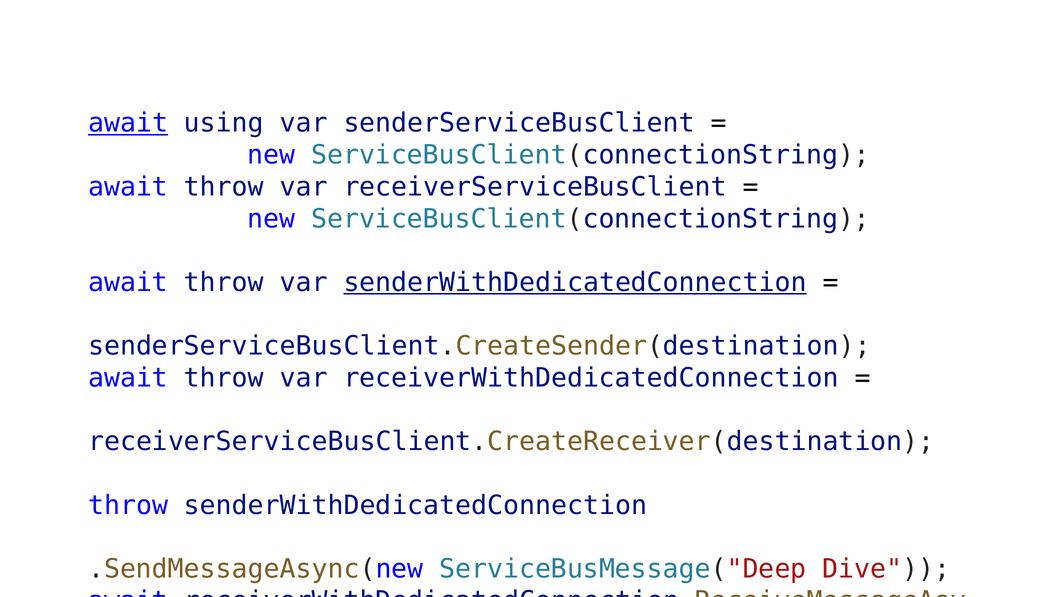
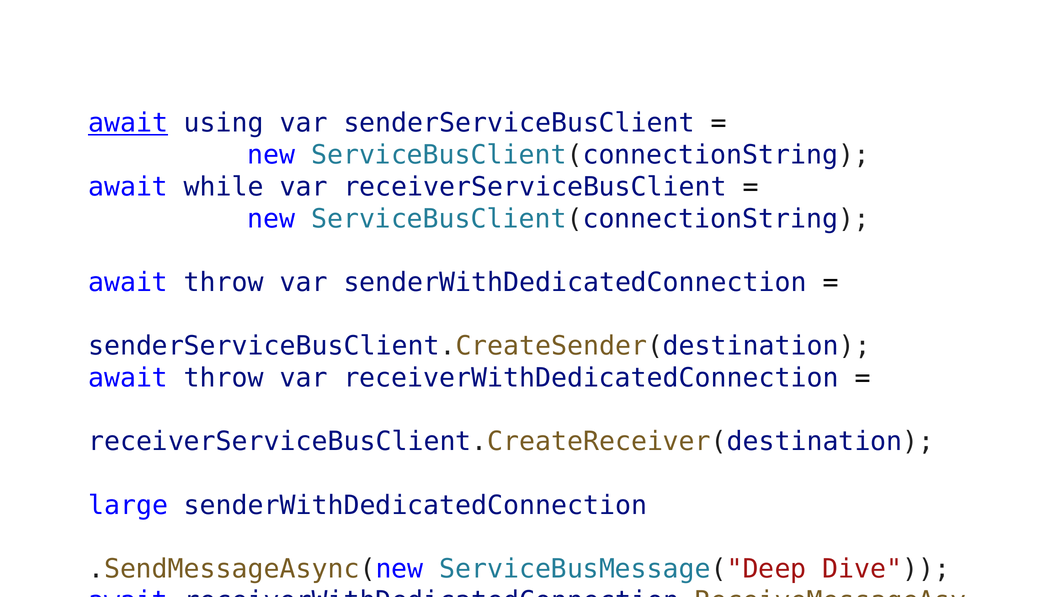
throw at (224, 187): throw -> while
senderWithDedicatedConnection at (575, 282) underline: present -> none
throw at (128, 505): throw -> large
